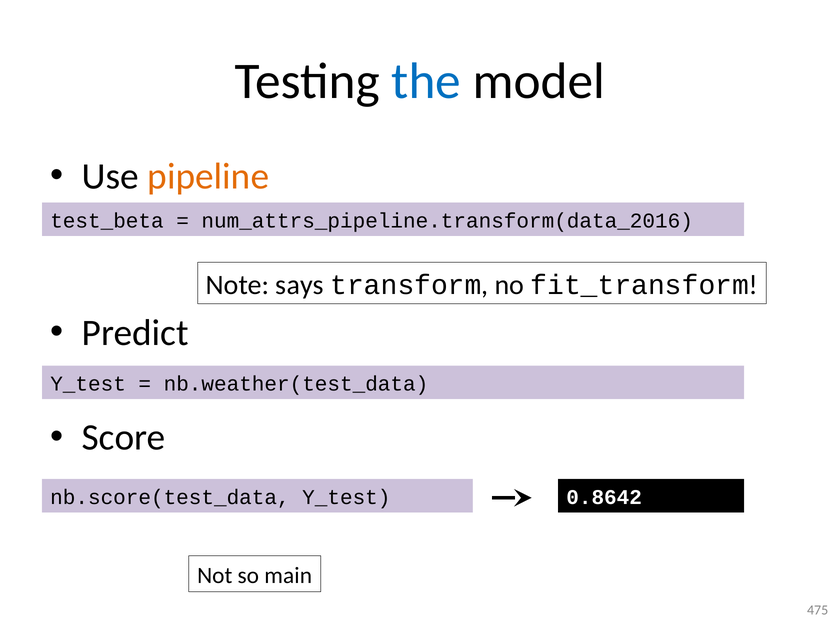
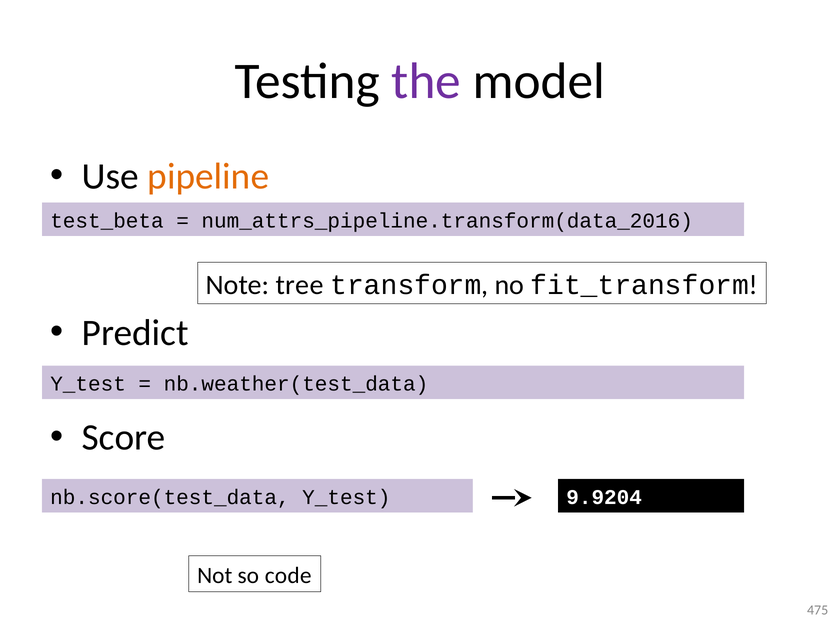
the colour: blue -> purple
says: says -> tree
0.8642: 0.8642 -> 9.9204
main: main -> code
